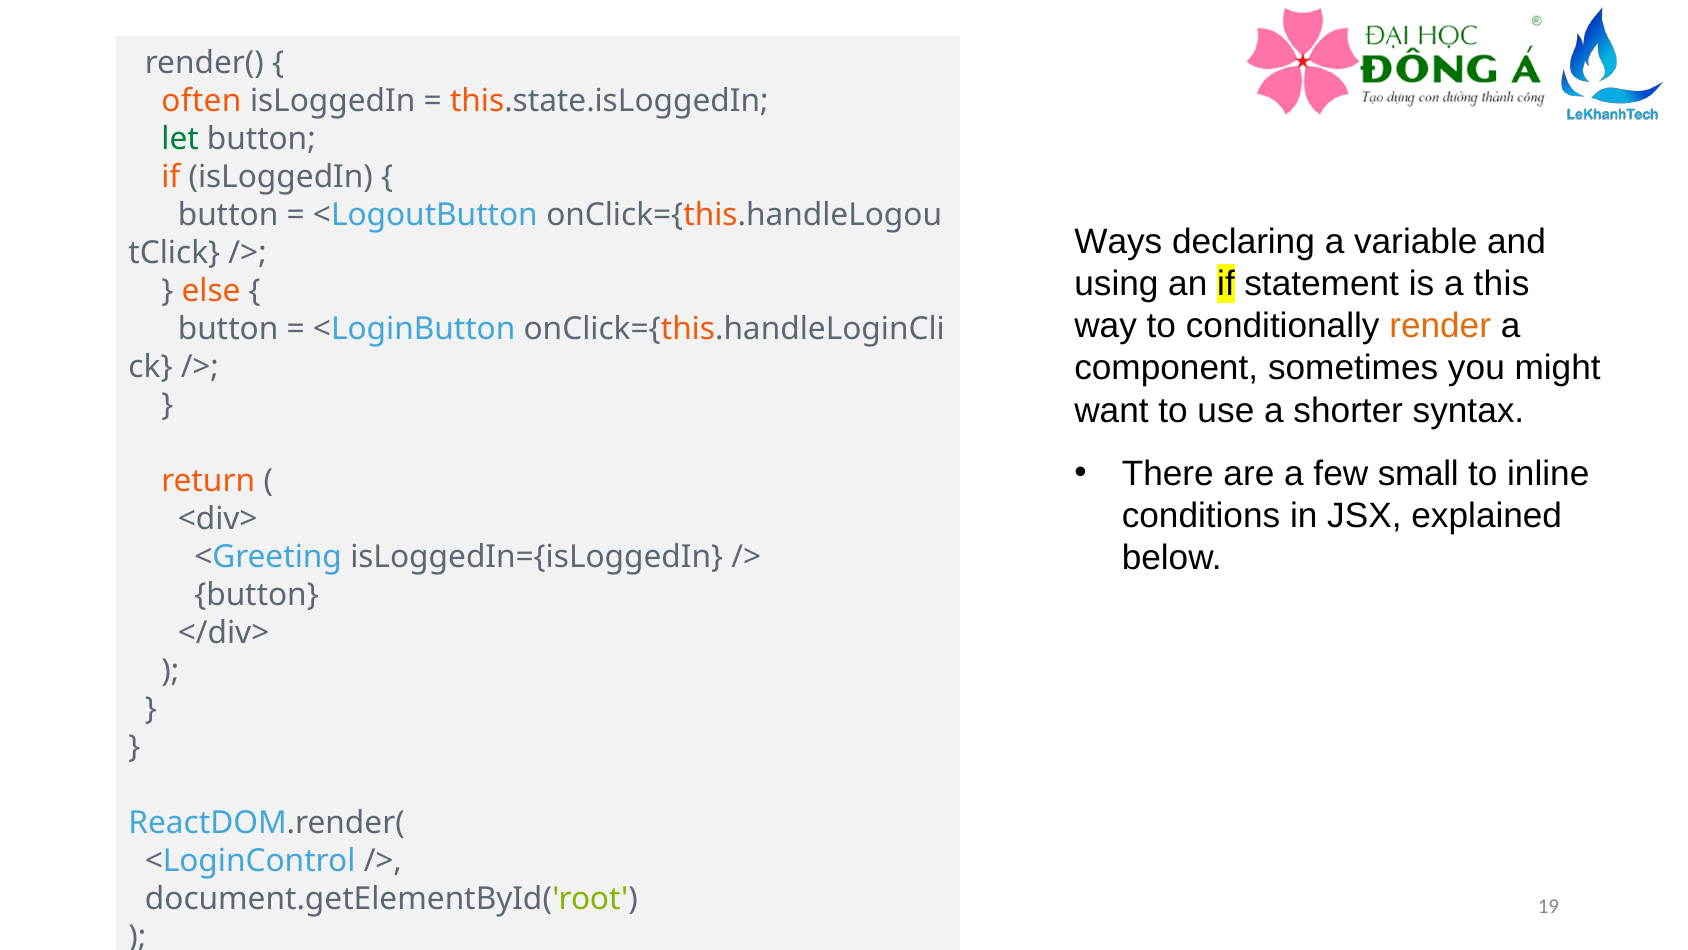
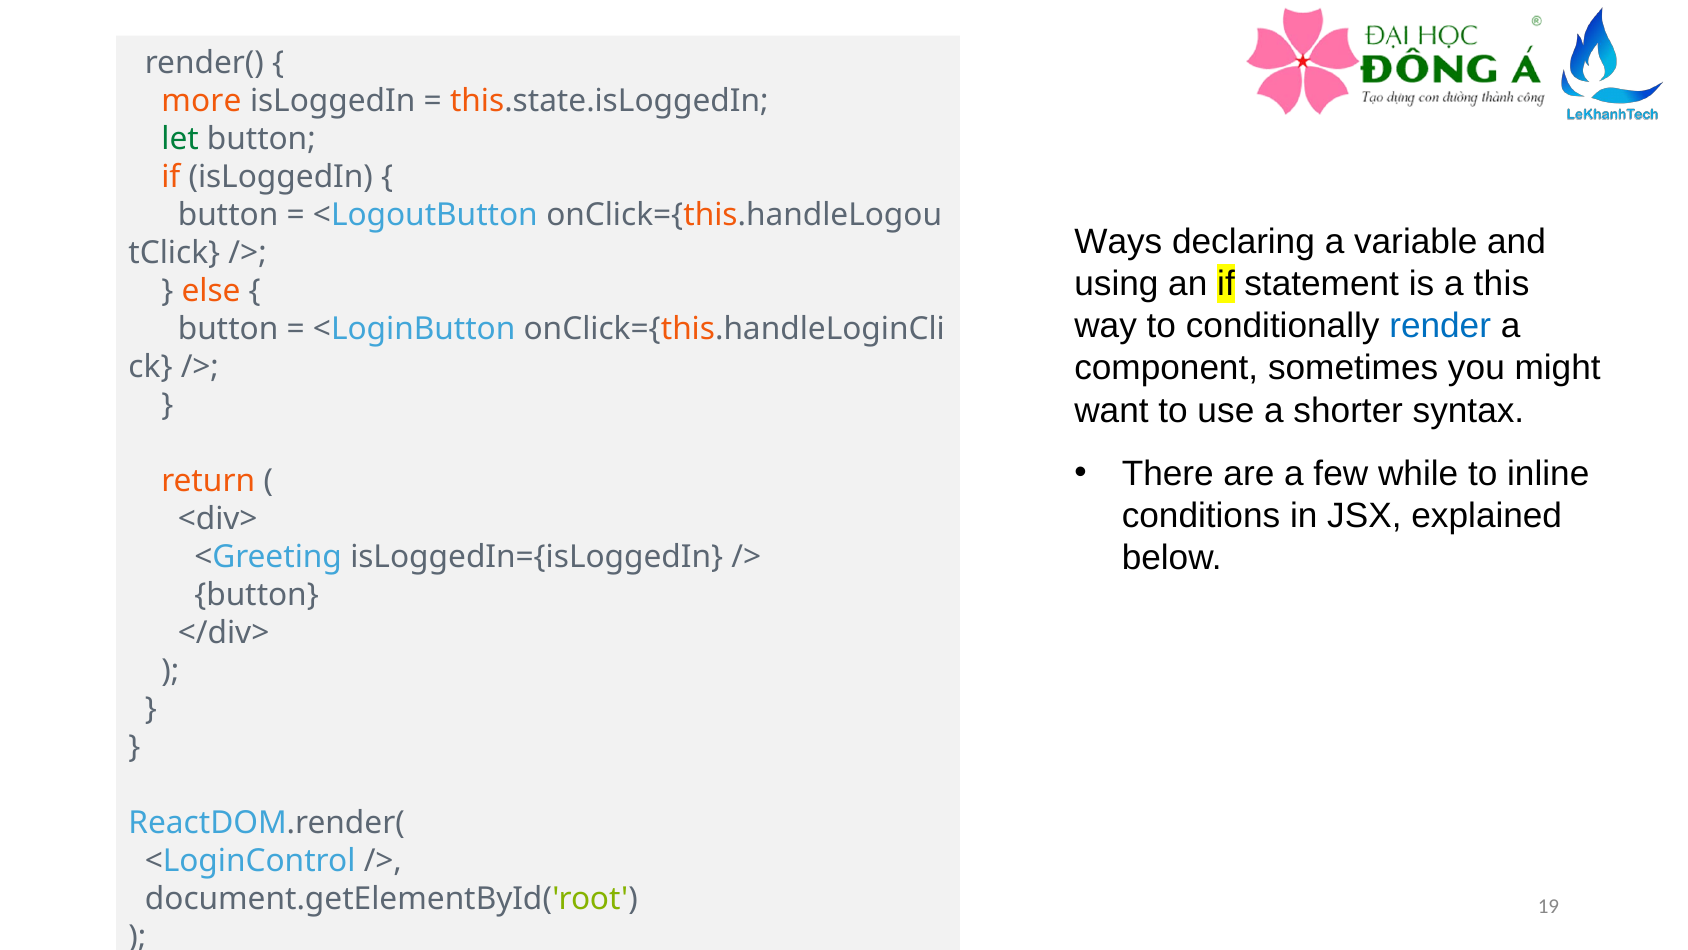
often: often -> more
render colour: orange -> blue
small: small -> while
